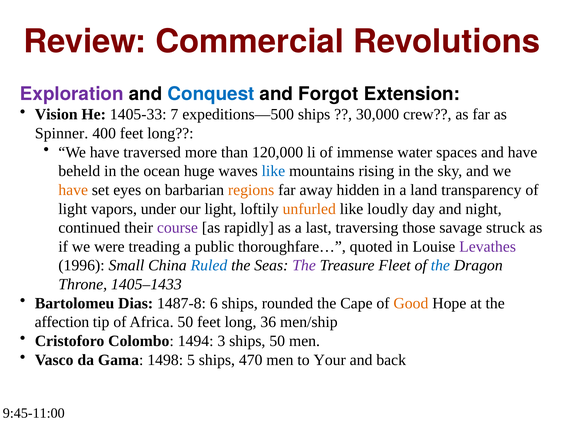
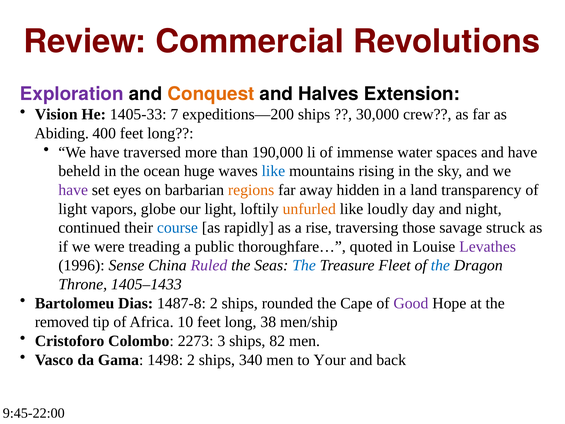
Conquest colour: blue -> orange
Forgot: Forgot -> Halves
expeditions—500: expeditions—500 -> expeditions—200
Spinner: Spinner -> Abiding
120,000: 120,000 -> 190,000
have at (73, 190) colour: orange -> purple
under: under -> globe
course colour: purple -> blue
last: last -> rise
Small: Small -> Sense
Ruled colour: blue -> purple
The at (304, 265) colour: purple -> blue
1487-8 6: 6 -> 2
Good colour: orange -> purple
affection: affection -> removed
Africa 50: 50 -> 10
36: 36 -> 38
1494: 1494 -> 2273
ships 50: 50 -> 82
1498 5: 5 -> 2
470: 470 -> 340
9:45-11:00: 9:45-11:00 -> 9:45-22:00
